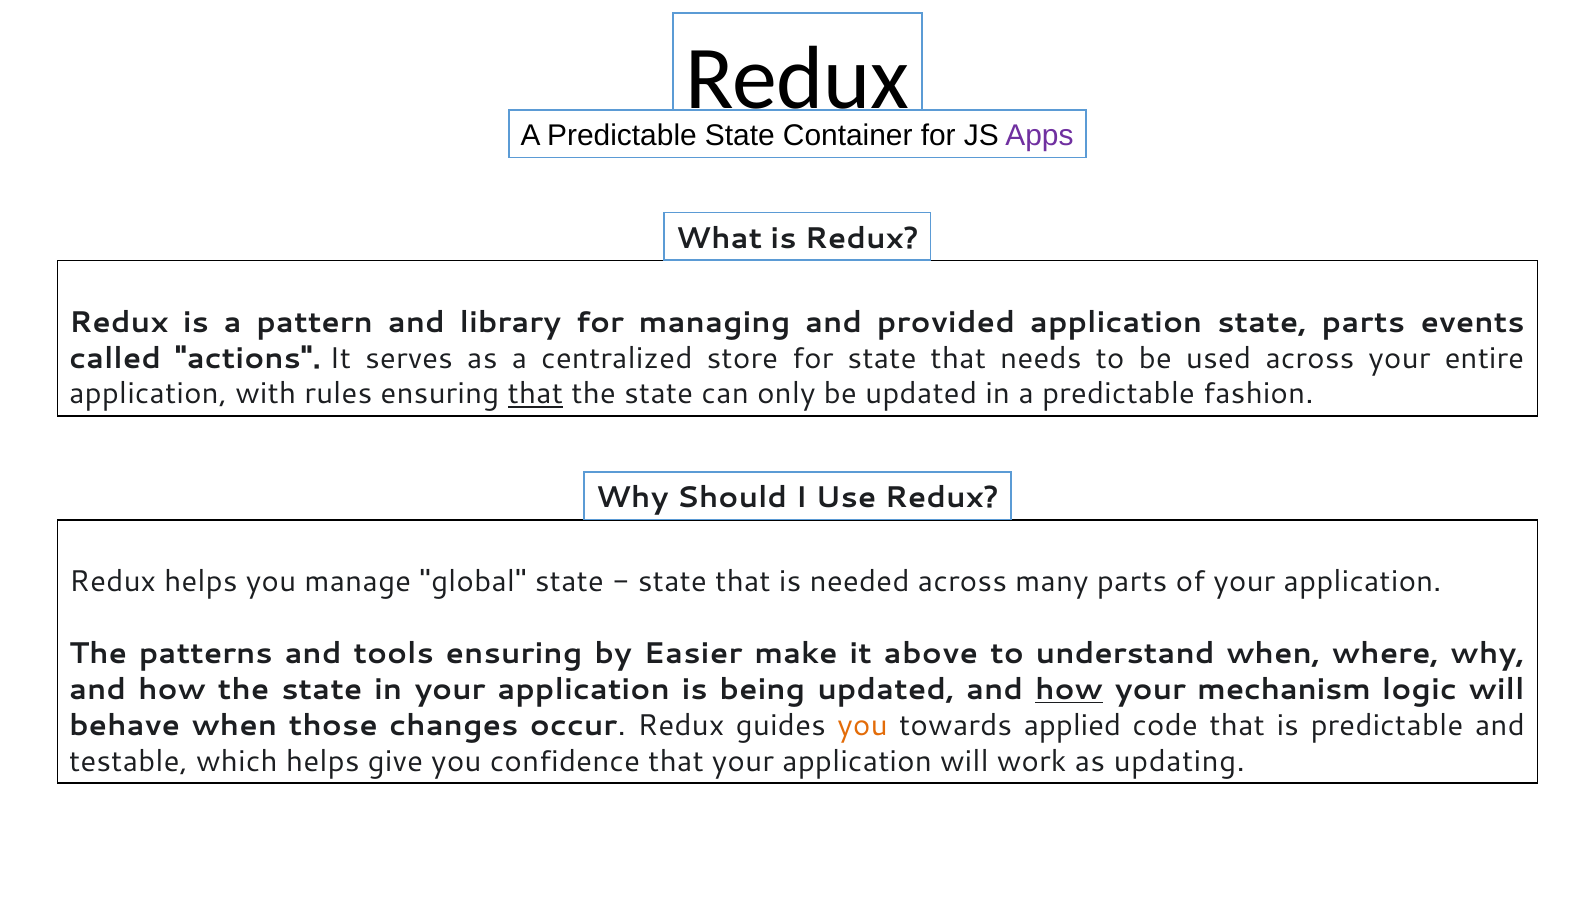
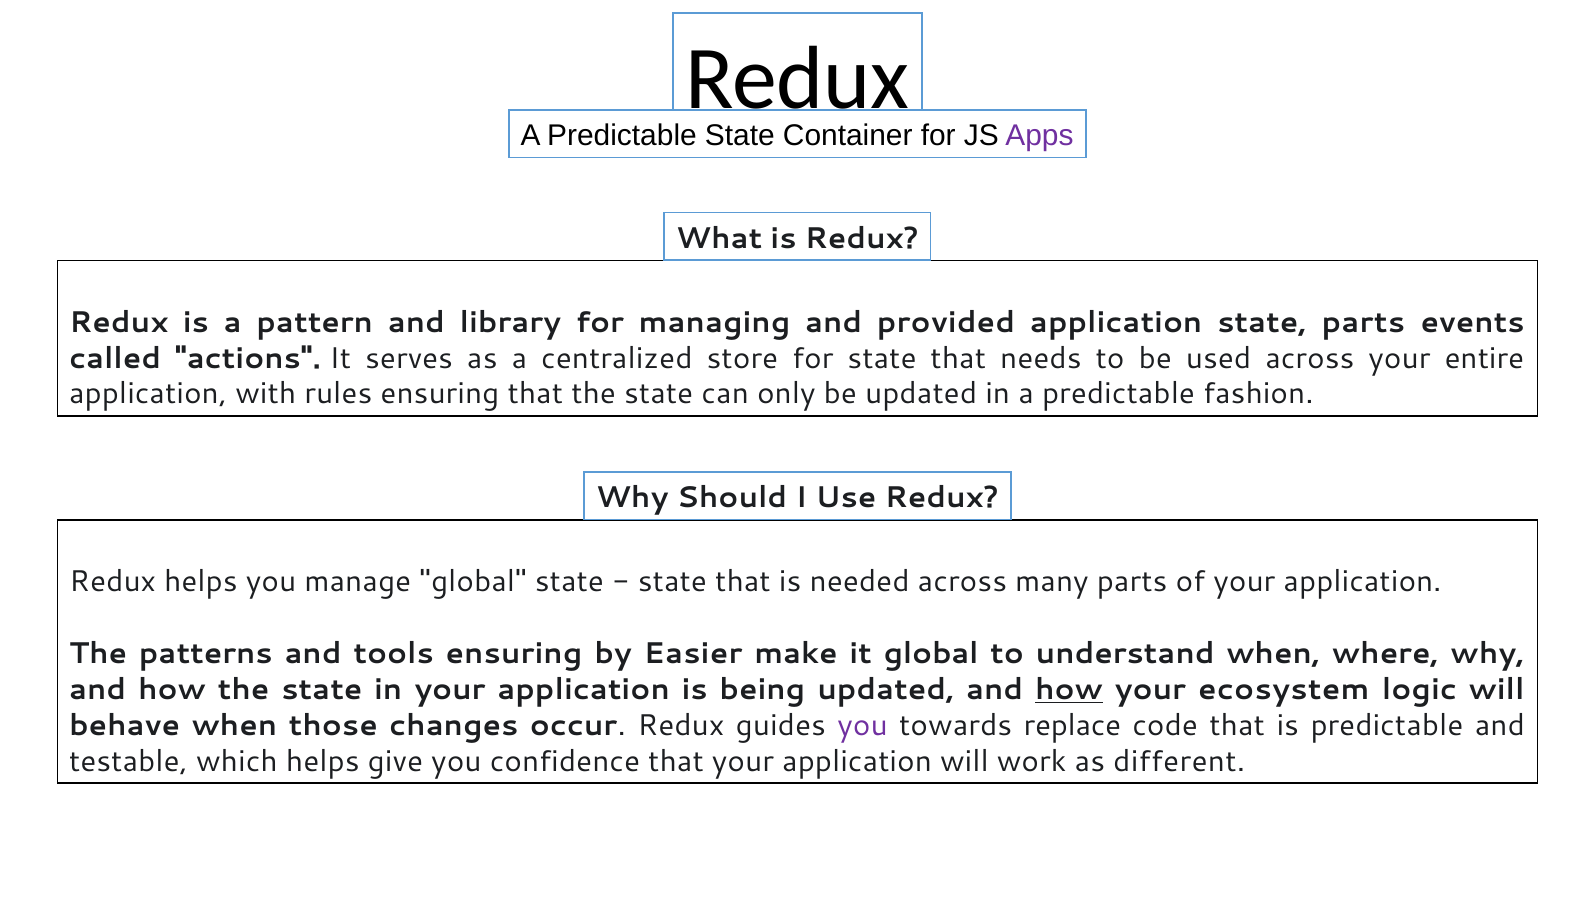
that at (535, 394) underline: present -> none
it above: above -> global
mechanism: mechanism -> ecosystem
you at (863, 726) colour: orange -> purple
applied: applied -> replace
updating: updating -> different
